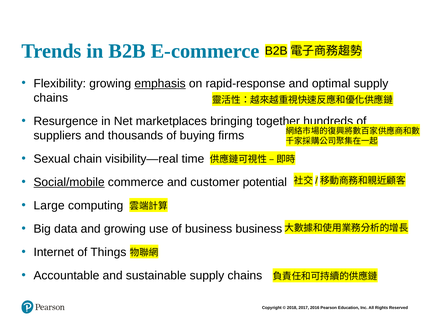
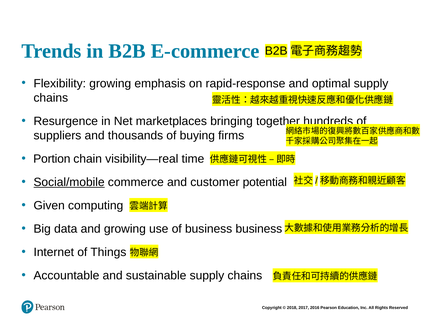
emphasis underline: present -> none
Sexual: Sexual -> Portion
Large: Large -> Given
